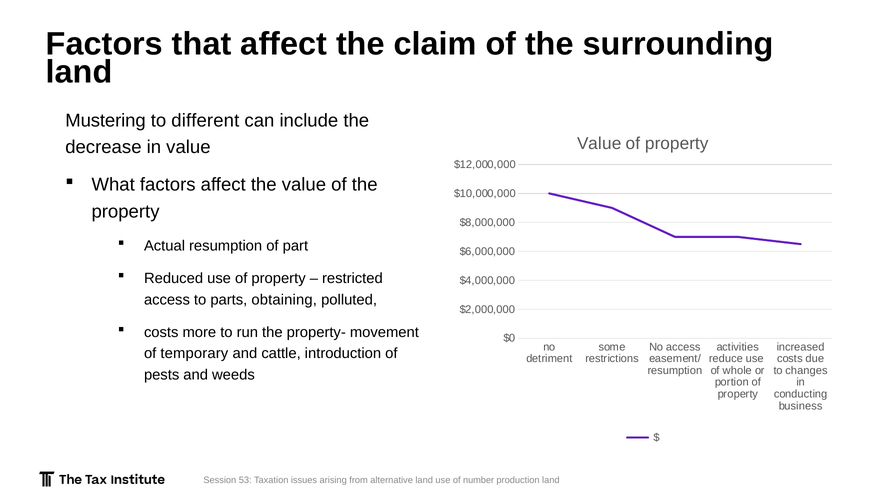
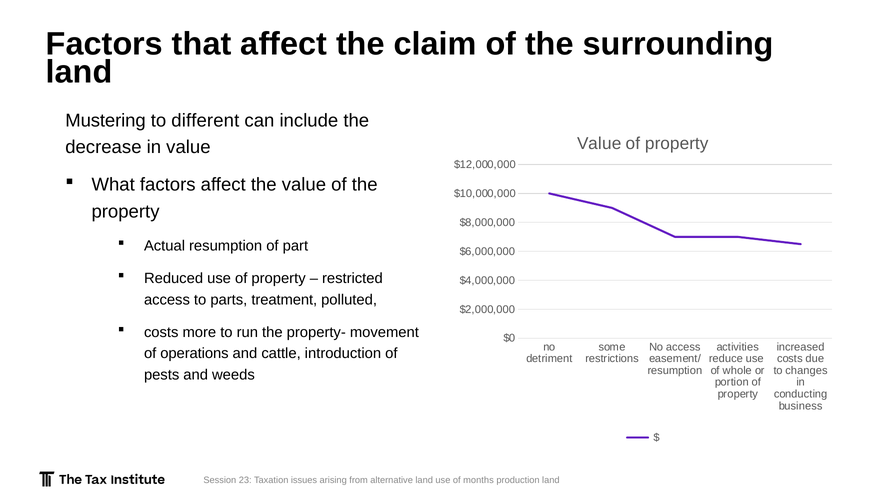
obtaining: obtaining -> treatment
temporary: temporary -> operations
53: 53 -> 23
number: number -> months
